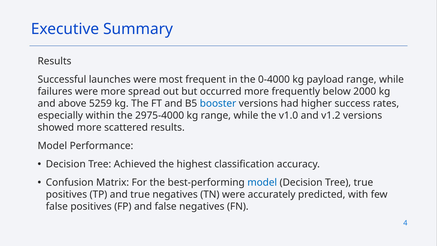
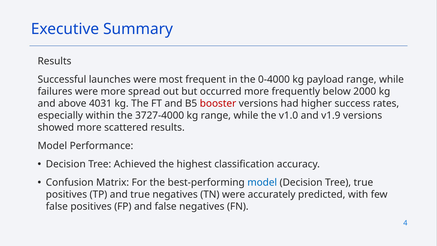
5259: 5259 -> 4031
booster colour: blue -> red
2975-4000: 2975-4000 -> 3727-4000
v1.2: v1.2 -> v1.9
